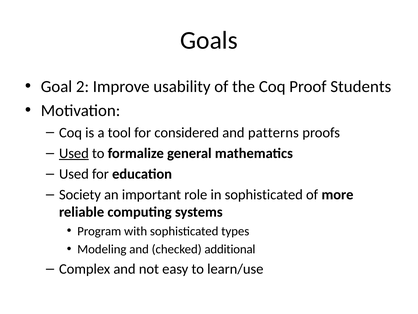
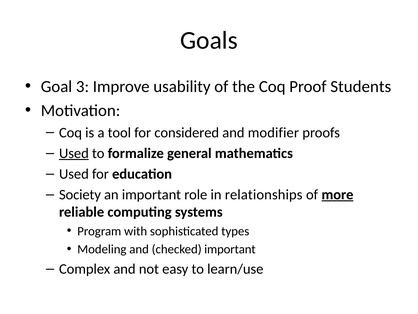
2: 2 -> 3
patterns: patterns -> modifier
in sophisticated: sophisticated -> relationships
more underline: none -> present
checked additional: additional -> important
